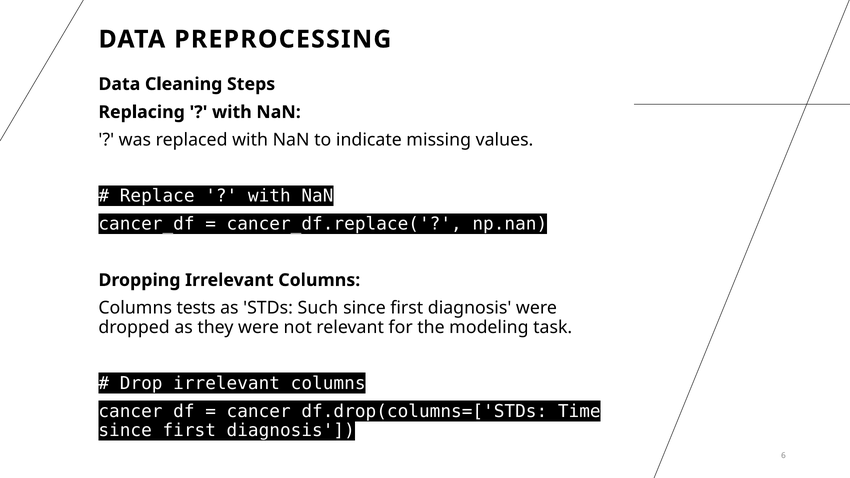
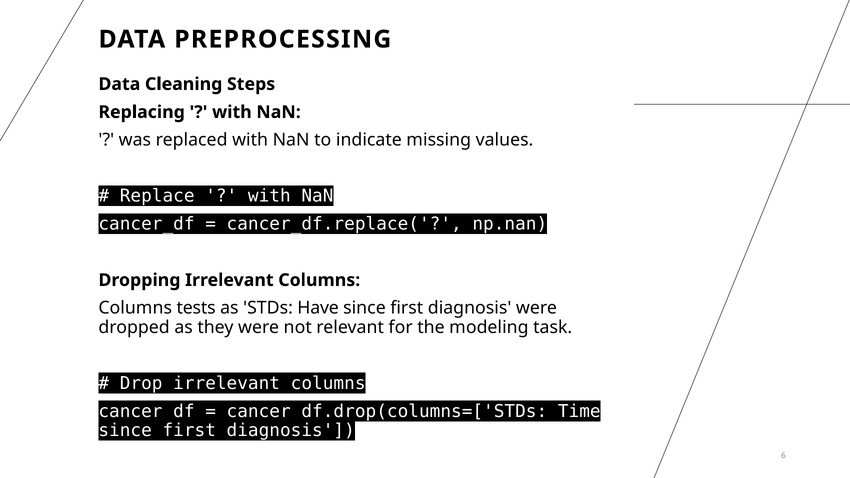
Such: Such -> Have
